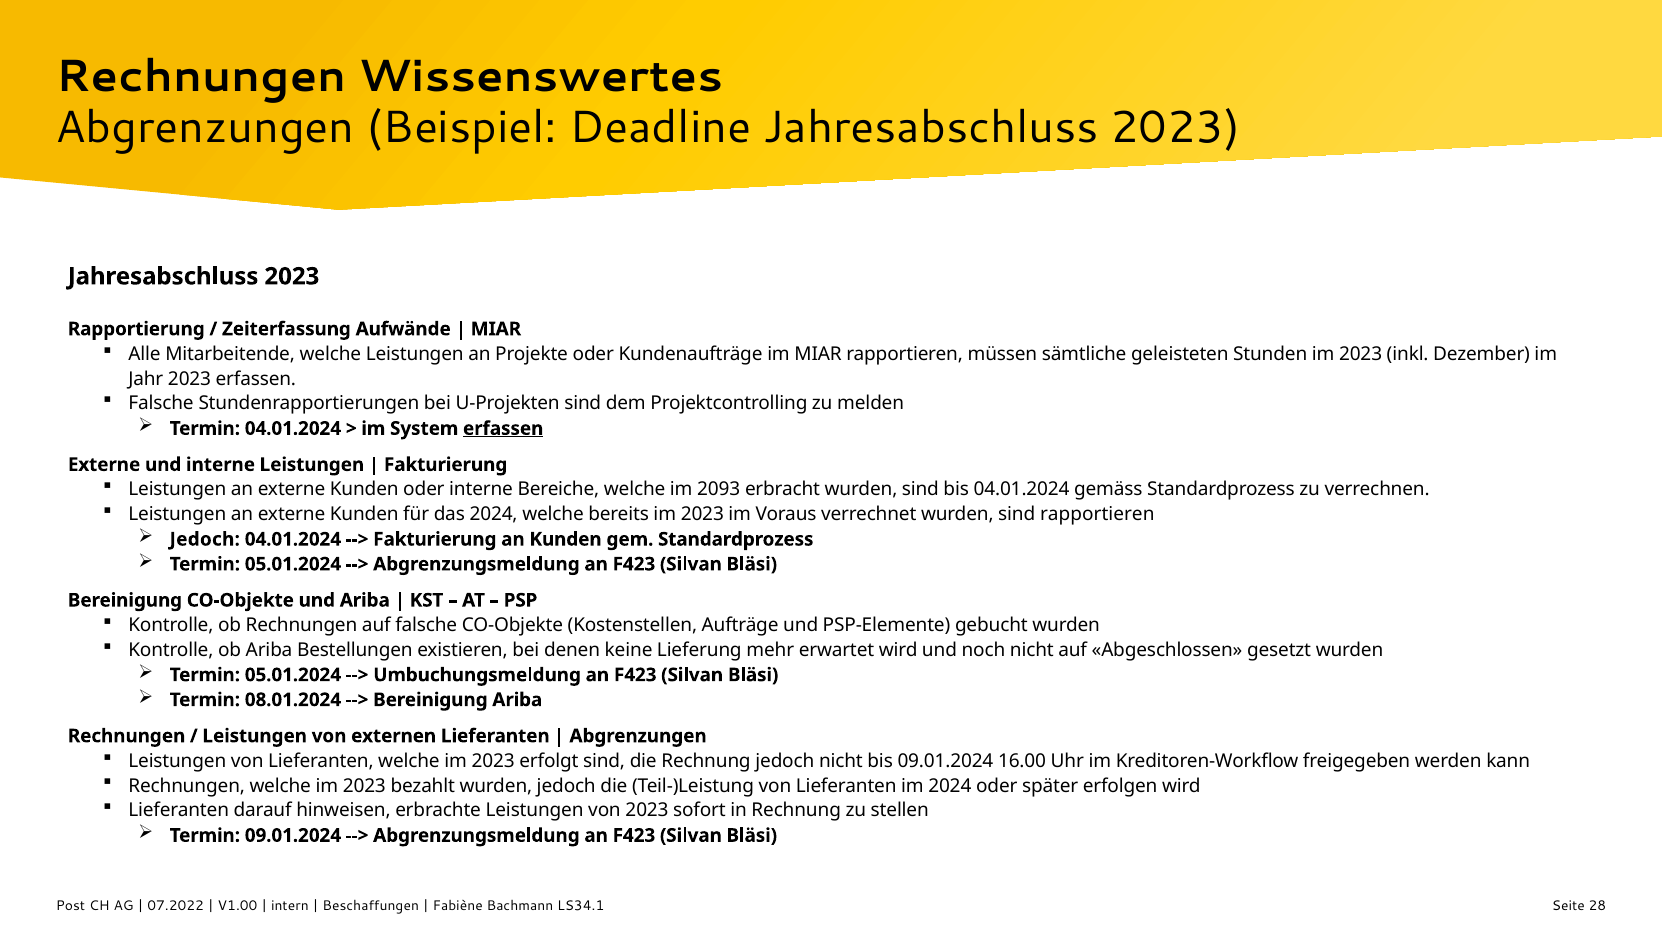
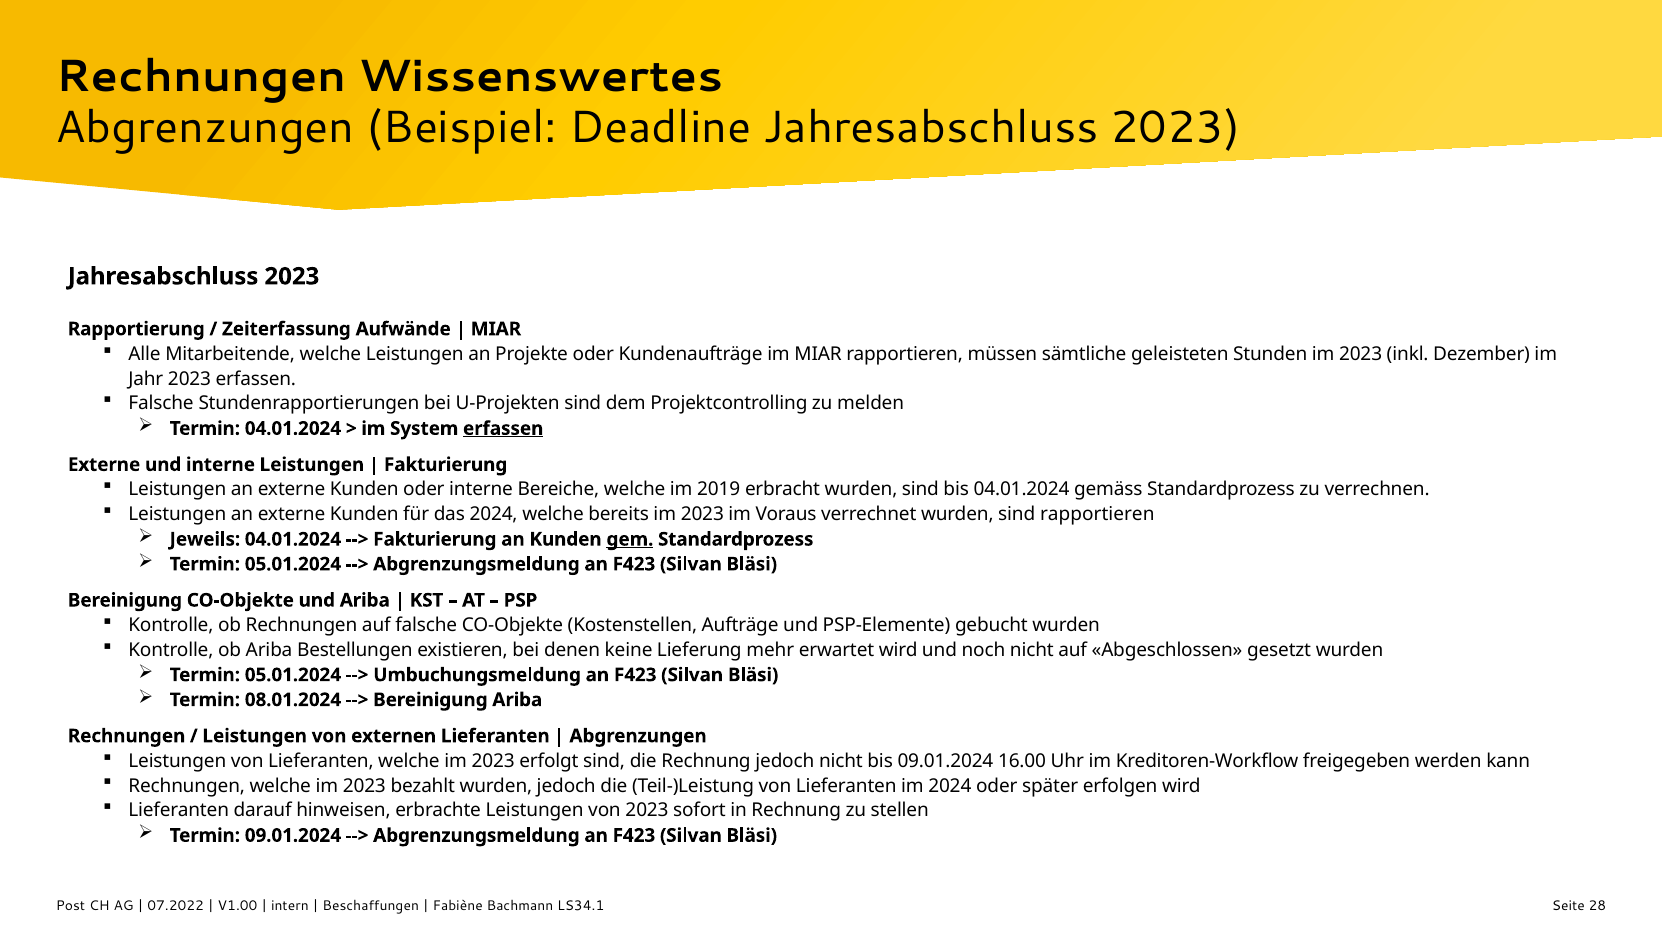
2093: 2093 -> 2019
Jedoch at (205, 539): Jedoch -> Jeweils
gem underline: none -> present
